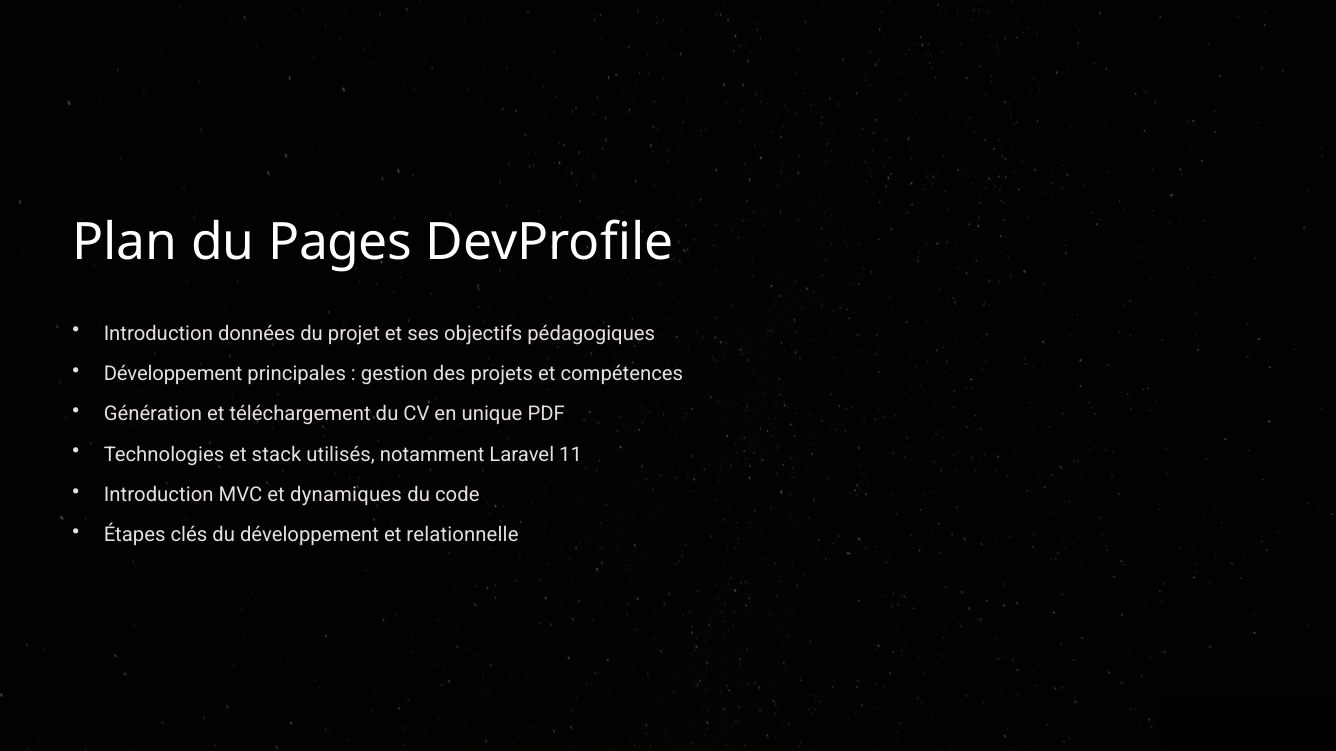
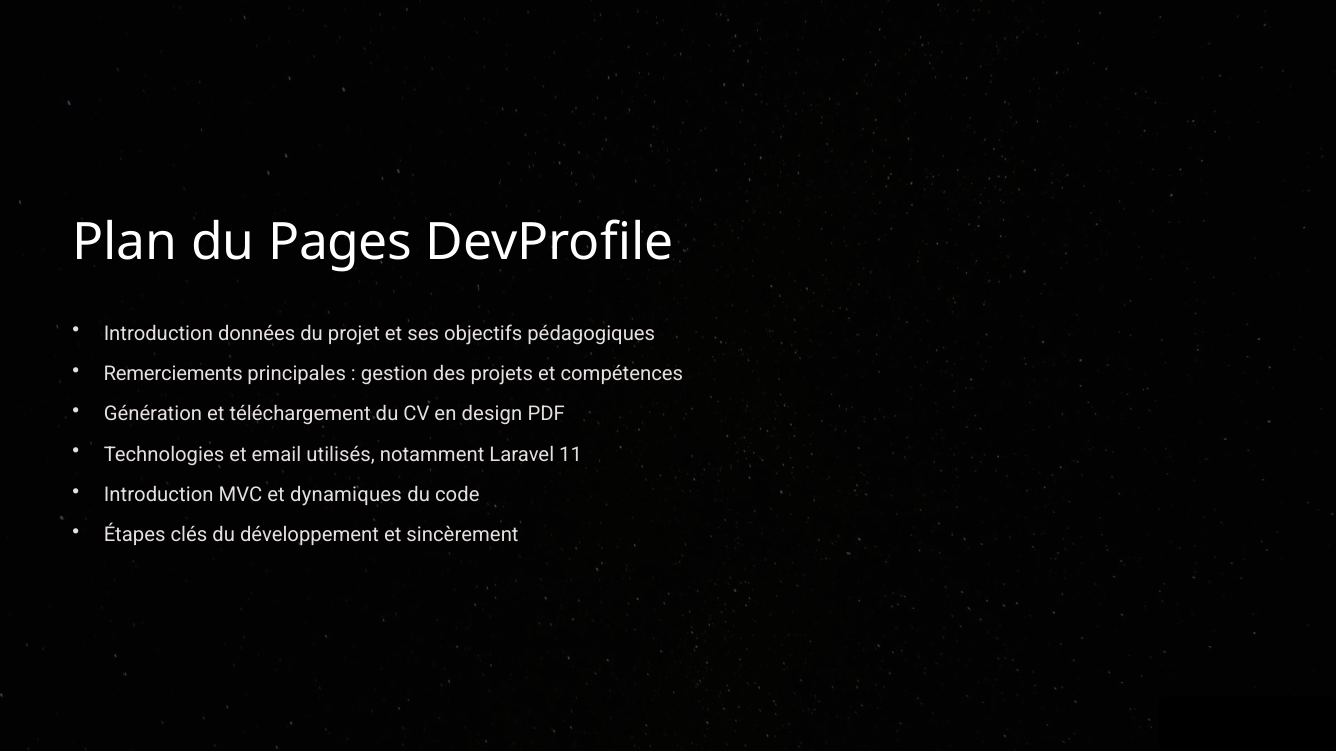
Développement at (173, 374): Développement -> Remerciements
unique: unique -> design
stack: stack -> email
relationnelle: relationnelle -> sincèrement
